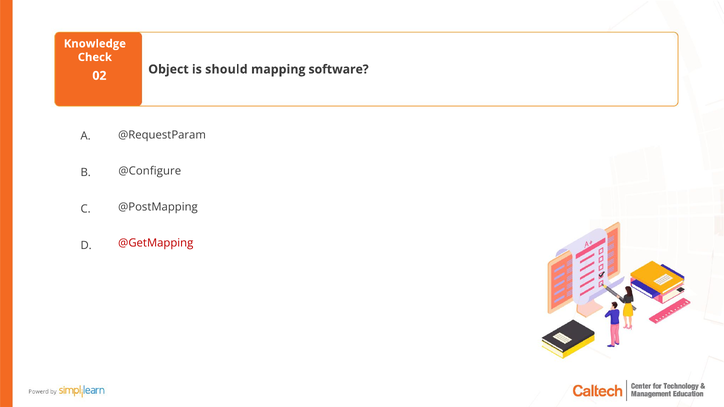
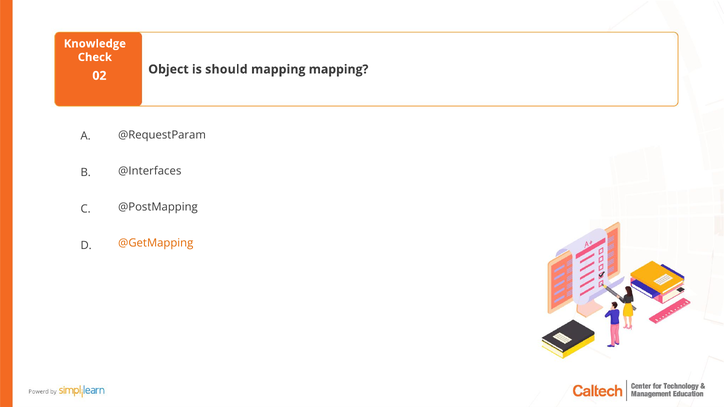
mapping software: software -> mapping
@Configure: @Configure -> @Interfaces
@GetMapping colour: red -> orange
